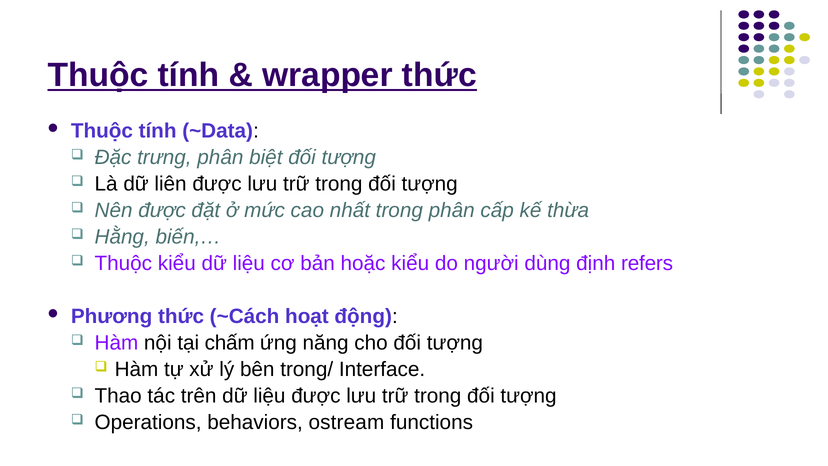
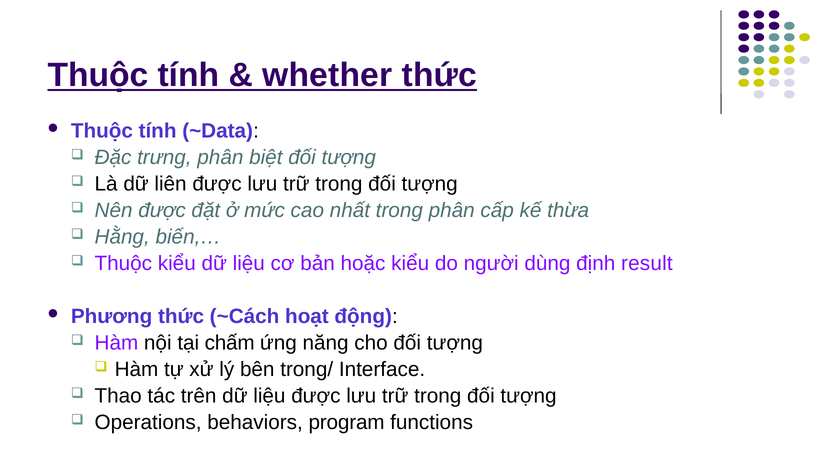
wrapper: wrapper -> whether
refers: refers -> result
ostream: ostream -> program
